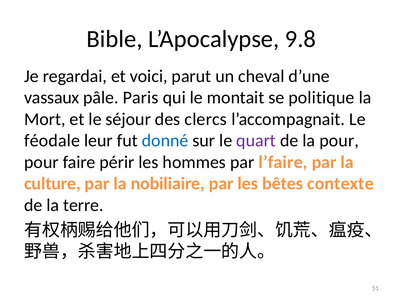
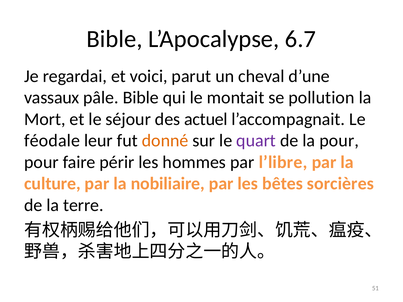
9.8: 9.8 -> 6.7
pâle Paris: Paris -> Bible
politique: politique -> pollution
clercs: clercs -> actuel
donné colour: blue -> orange
l’faire: l’faire -> l’libre
contexte: contexte -> sorcières
